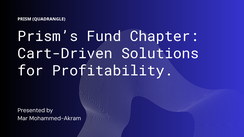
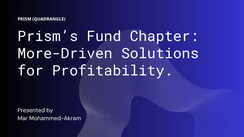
Cart-Driven: Cart-Driven -> More-Driven
